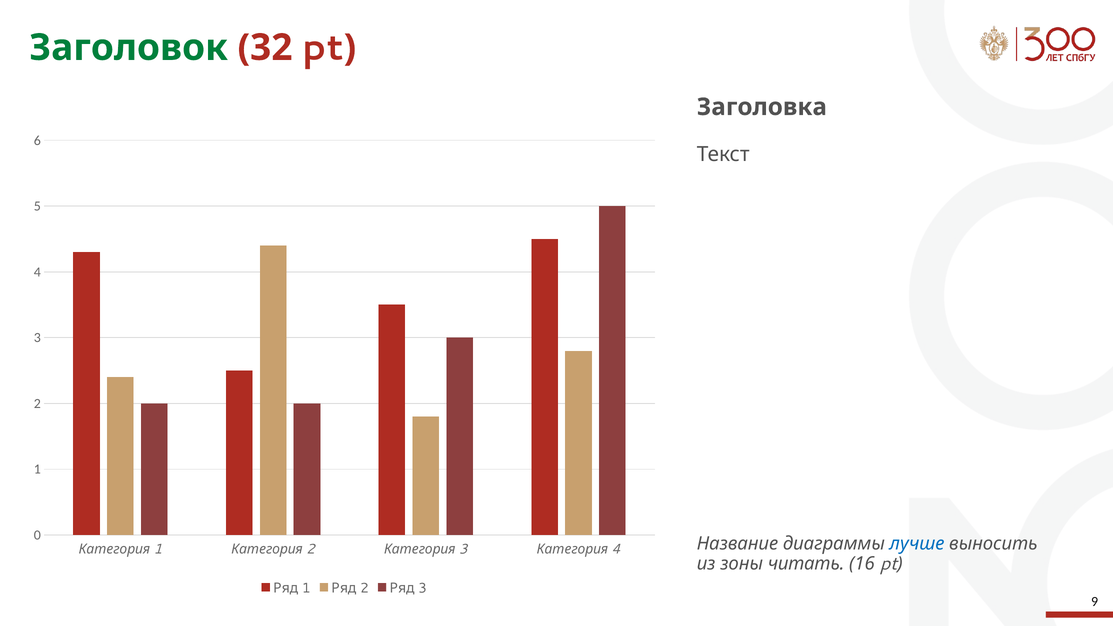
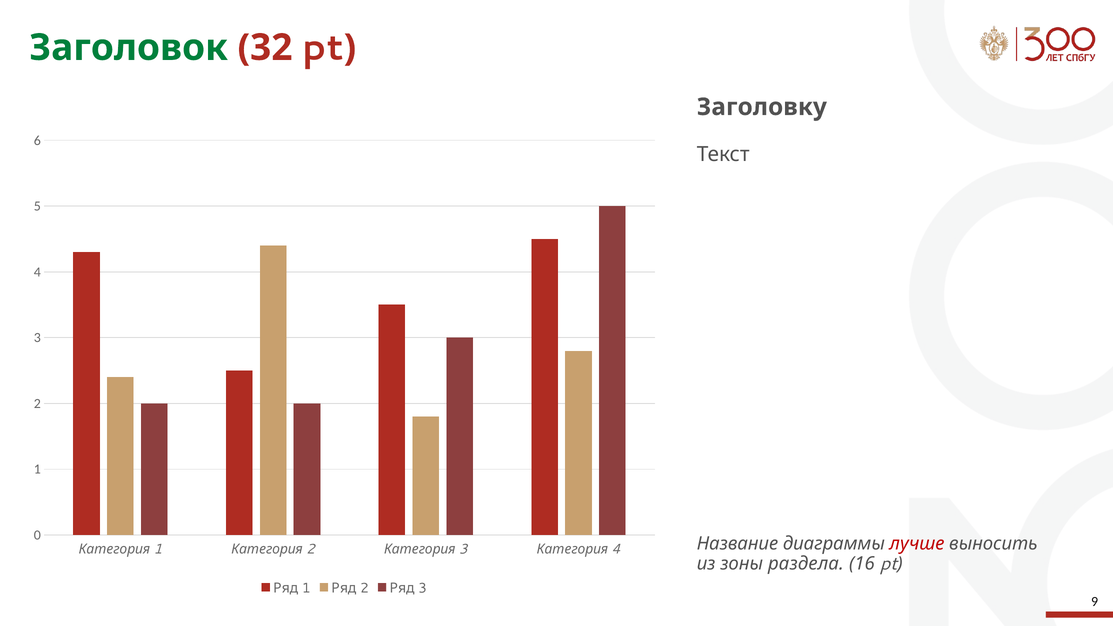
Заголовка: Заголовка -> Заголовку
лучше colour: blue -> red
читать: читать -> раздела
